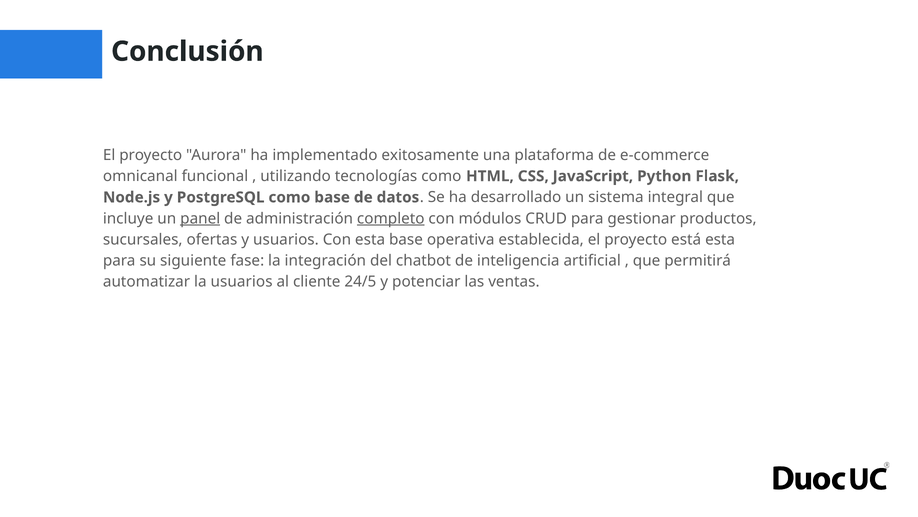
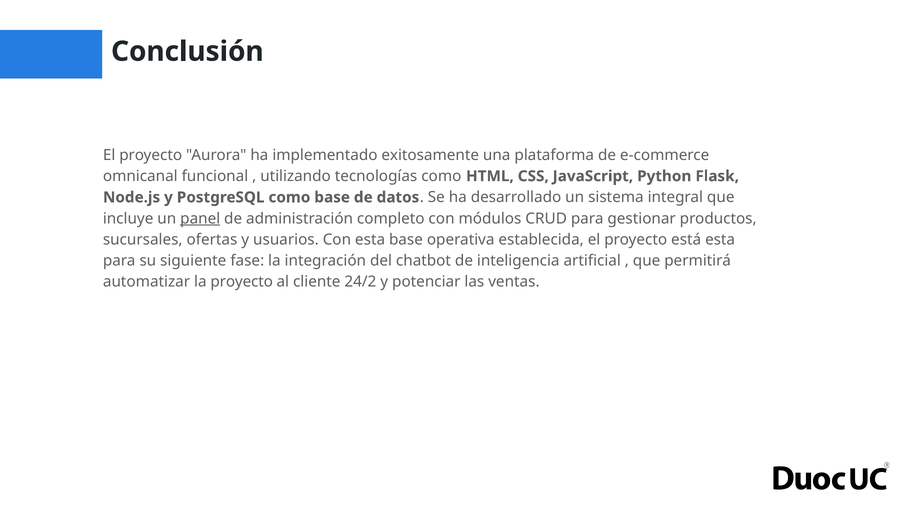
completo underline: present -> none
la usuarios: usuarios -> proyecto
24/5: 24/5 -> 24/2
